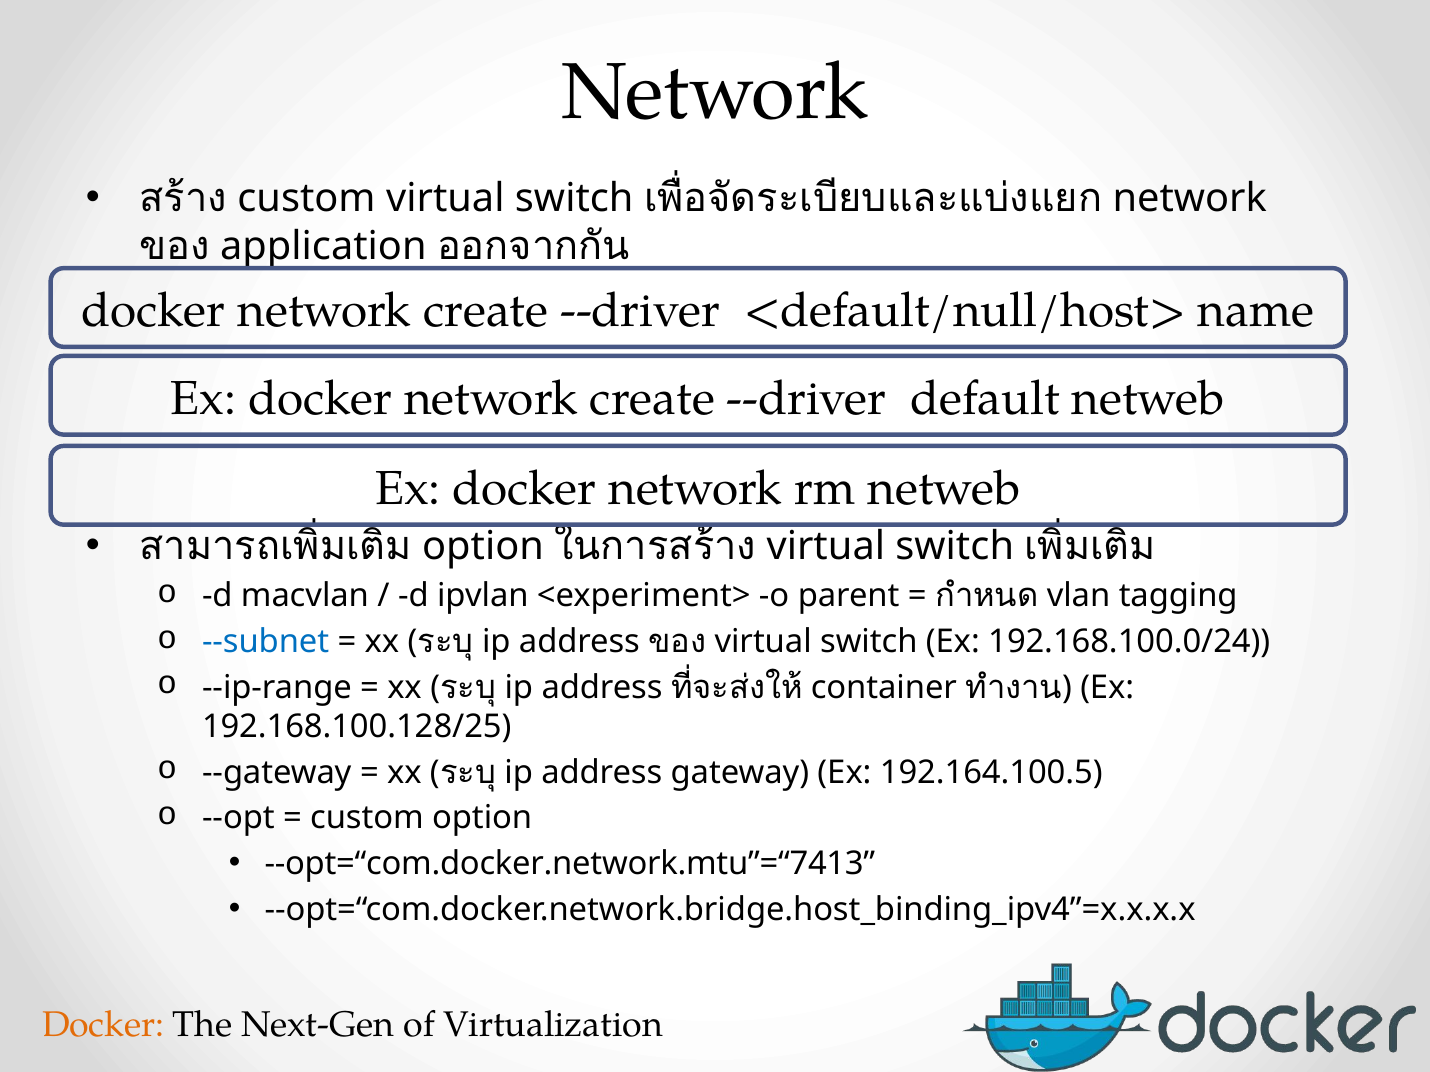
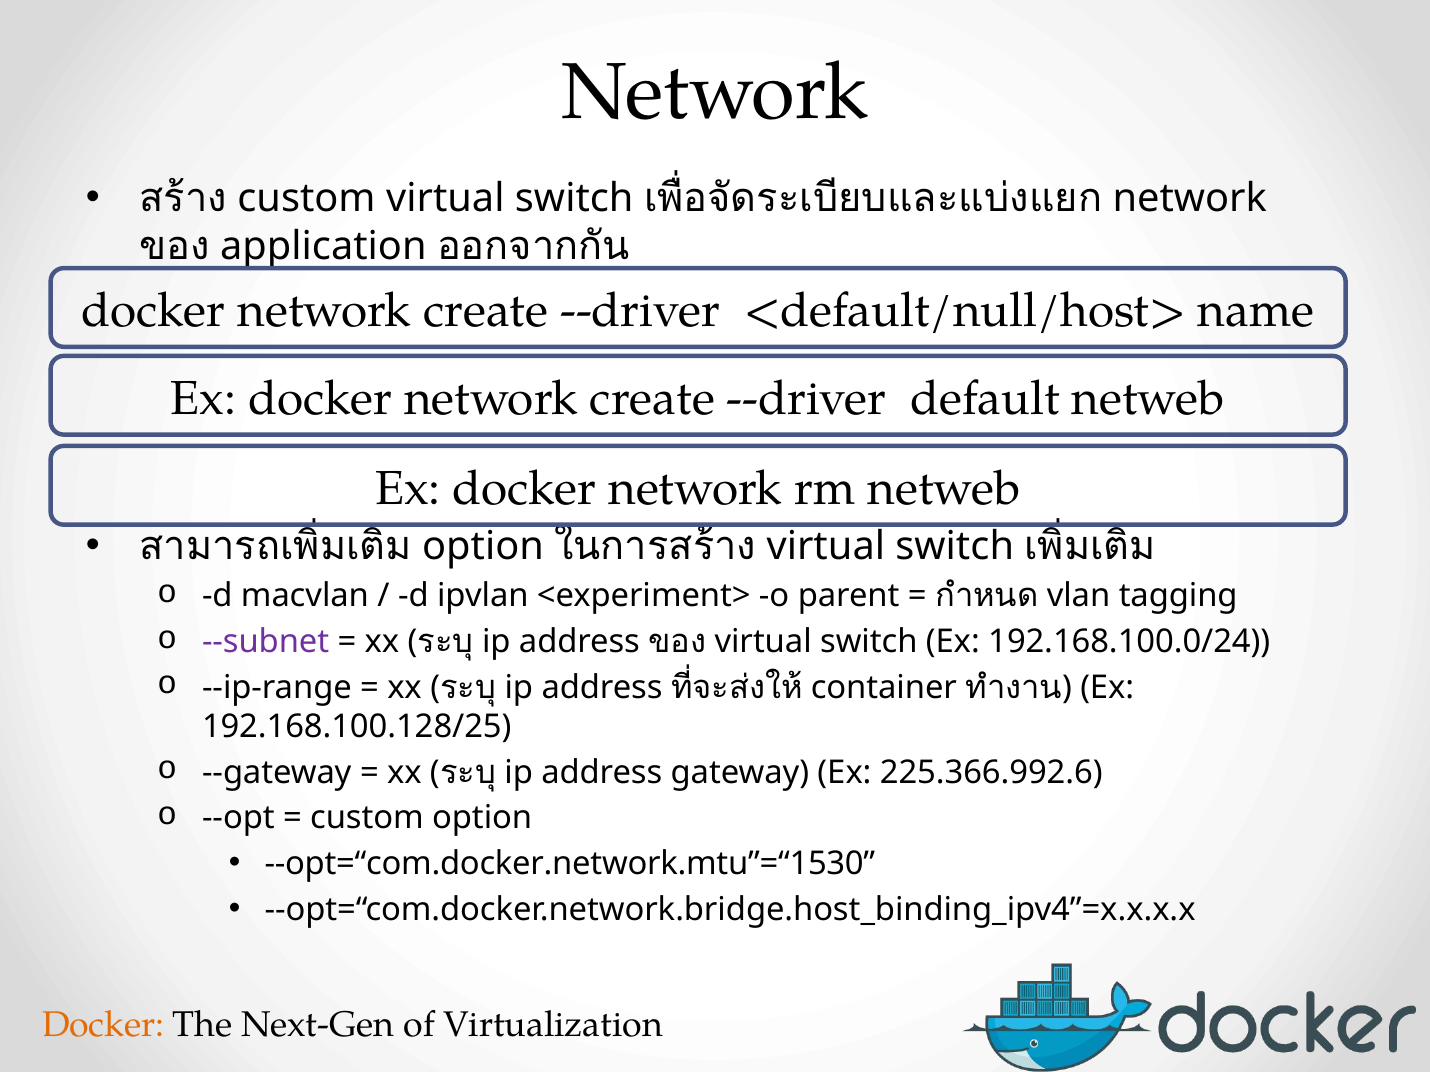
--subnet colour: blue -> purple
192.164.100.5: 192.164.100.5 -> 225.366.992.6
--opt=“com.docker.network.mtu”=“7413: --opt=“com.docker.network.mtu”=“7413 -> --opt=“com.docker.network.mtu”=“1530
